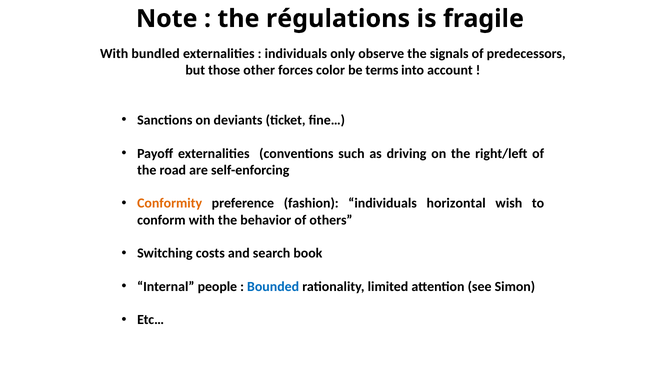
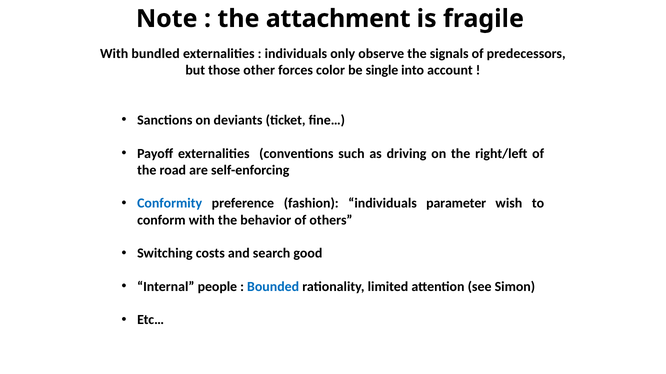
régulations: régulations -> attachment
terms: terms -> single
Conformity colour: orange -> blue
horizontal: horizontal -> parameter
book: book -> good
